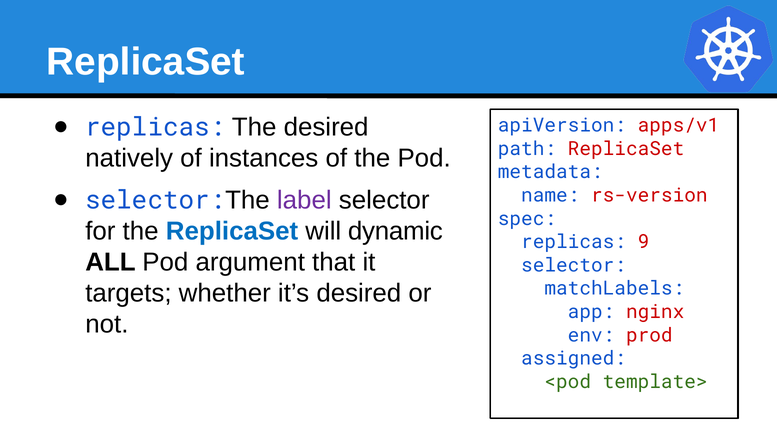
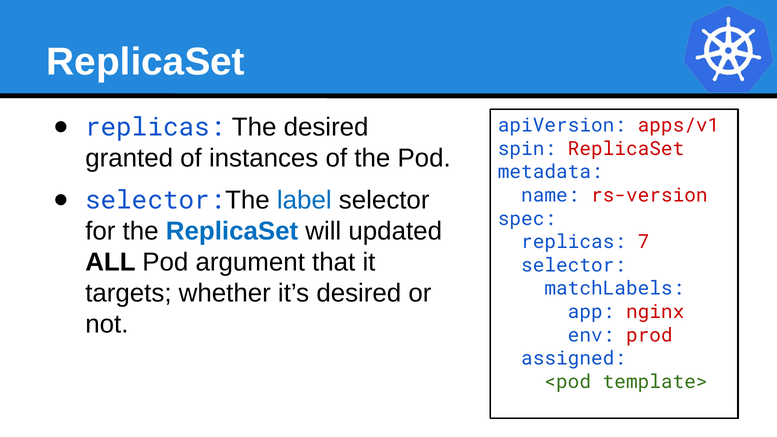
path: path -> spin
natively: natively -> granted
label colour: purple -> blue
dynamic: dynamic -> updated
9: 9 -> 7
